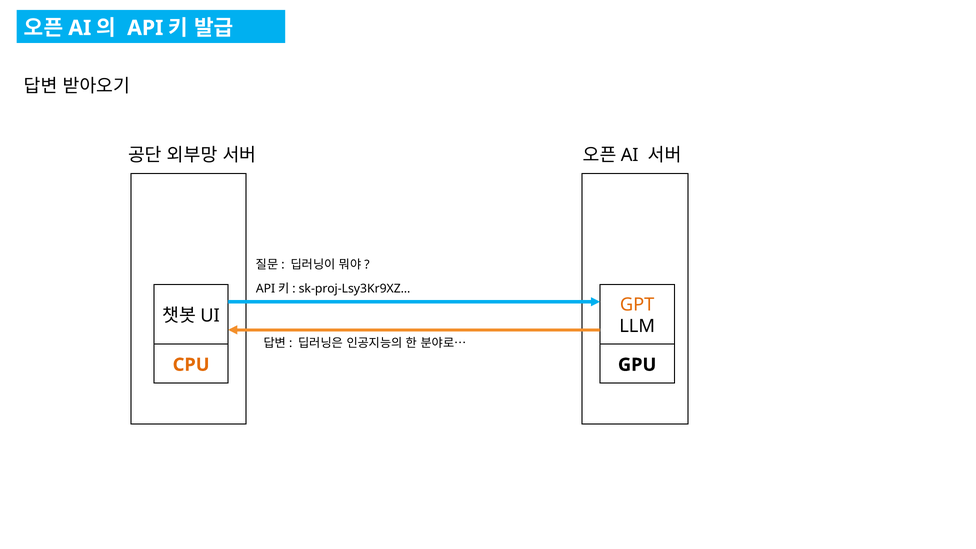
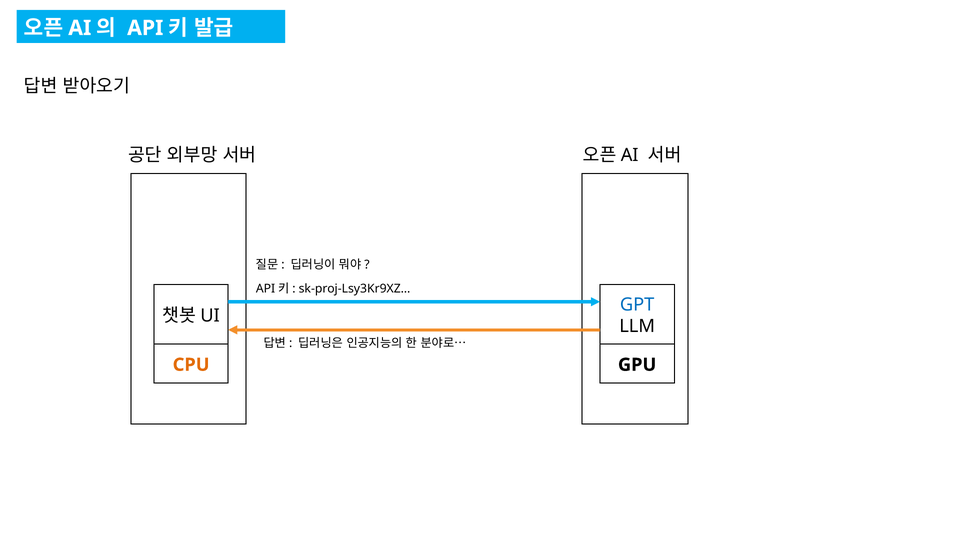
GPT colour: orange -> blue
